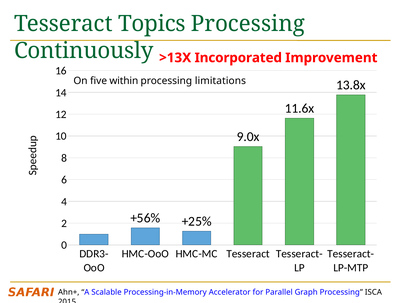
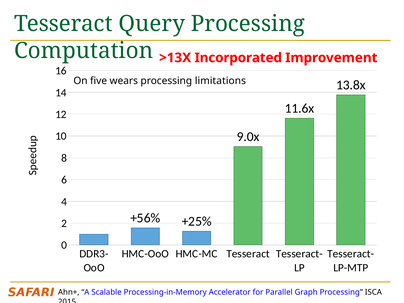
Topics: Topics -> Query
Continuously: Continuously -> Computation
within: within -> wears
